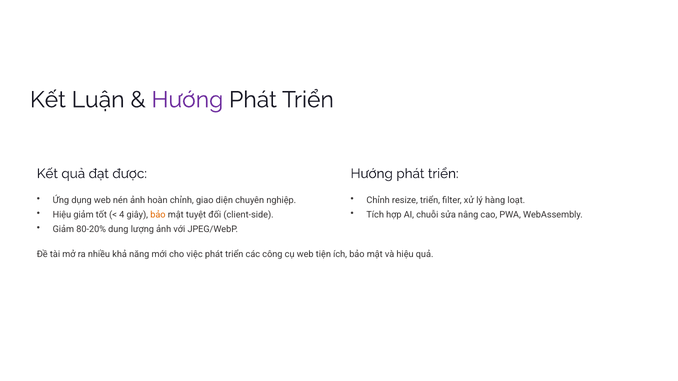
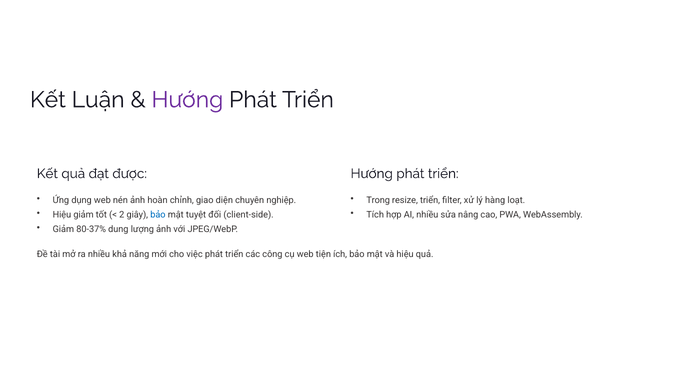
Chỉnh at (378, 200): Chỉnh -> Trong
4: 4 -> 2
bảo at (158, 215) colour: orange -> blue
AI chuỗi: chuỗi -> nhiều
80-20%: 80-20% -> 80-37%
